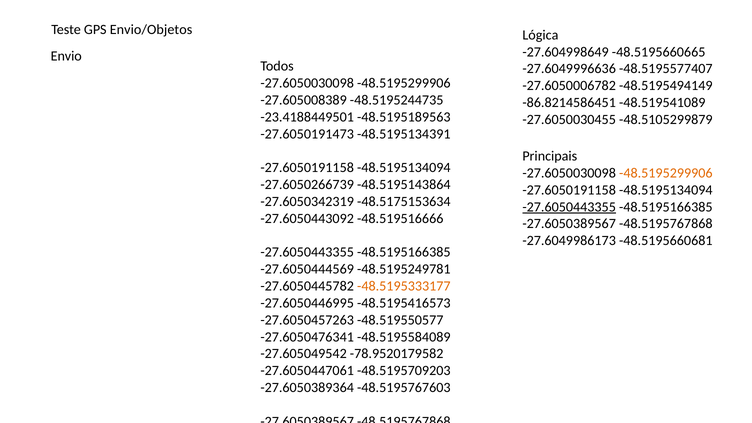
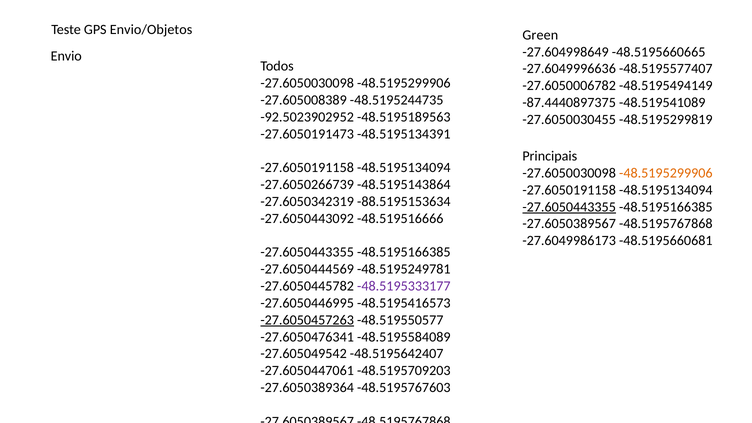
Lógica: Lógica -> Green
-86.8214586451: -86.8214586451 -> -87.4440897375
-23.4188449501: -23.4188449501 -> -92.5023902952
-48.5105299879: -48.5105299879 -> -48.5195299819
-48.5175153634: -48.5175153634 -> -88.5195153634
-48.5195333177 colour: orange -> purple
-27.6050457263 underline: none -> present
-78.9520179582: -78.9520179582 -> -48.5195642407
